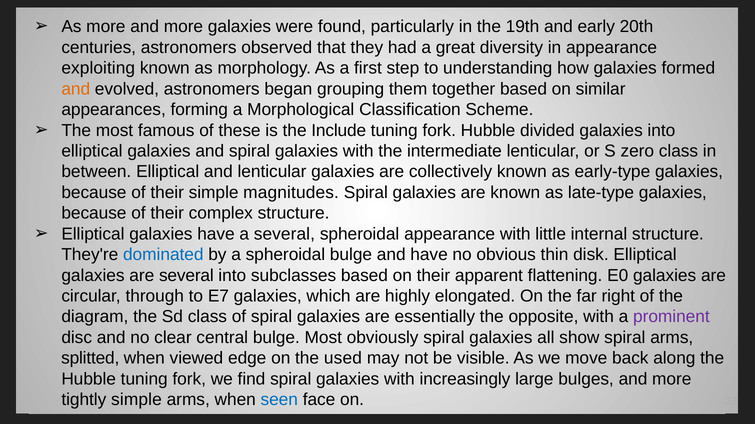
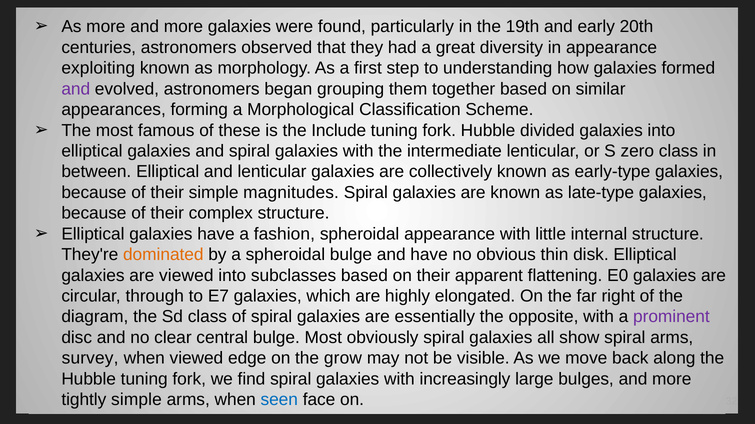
and at (76, 89) colour: orange -> purple
a several: several -> fashion
dominated colour: blue -> orange
are several: several -> viewed
splitted: splitted -> survey
used: used -> grow
